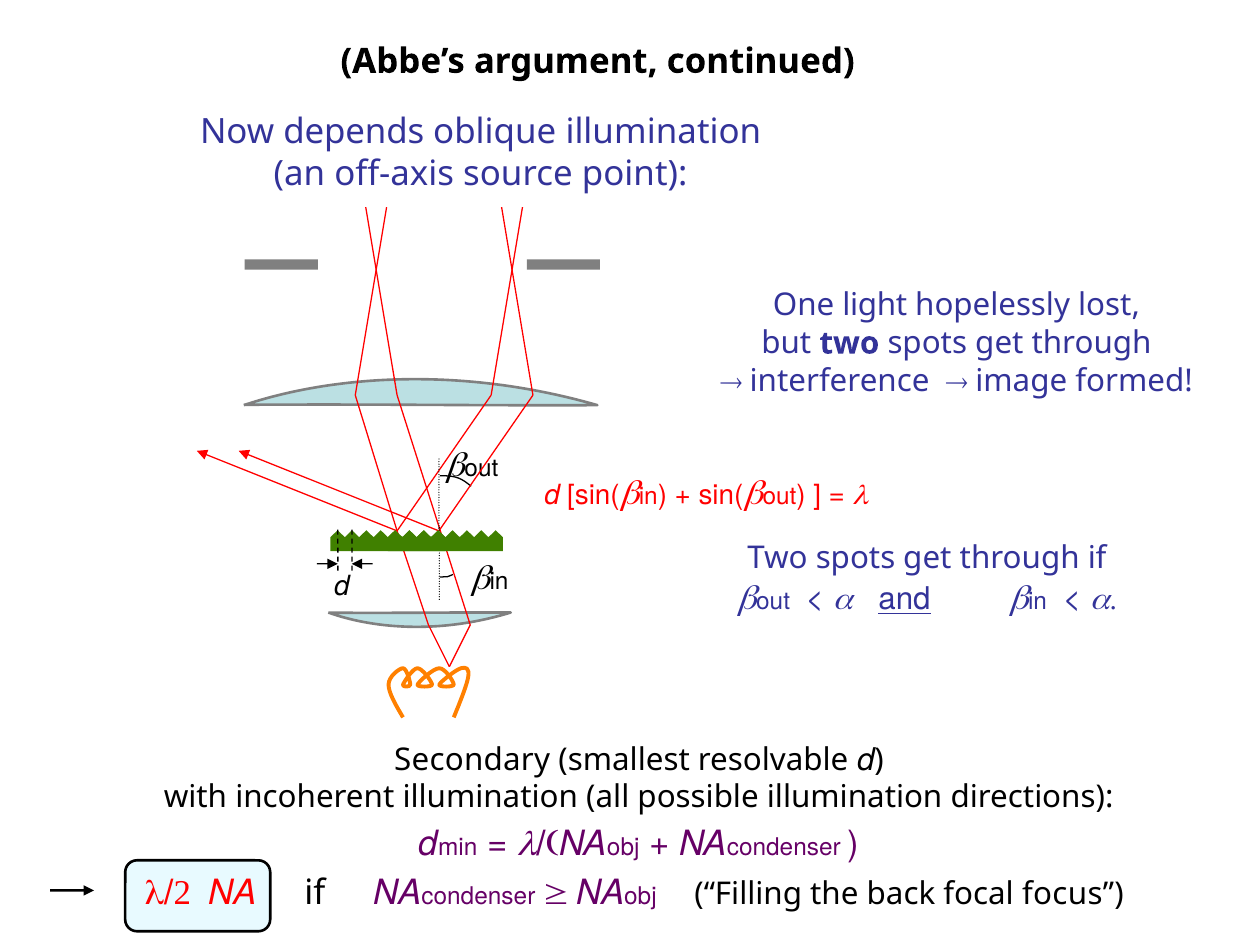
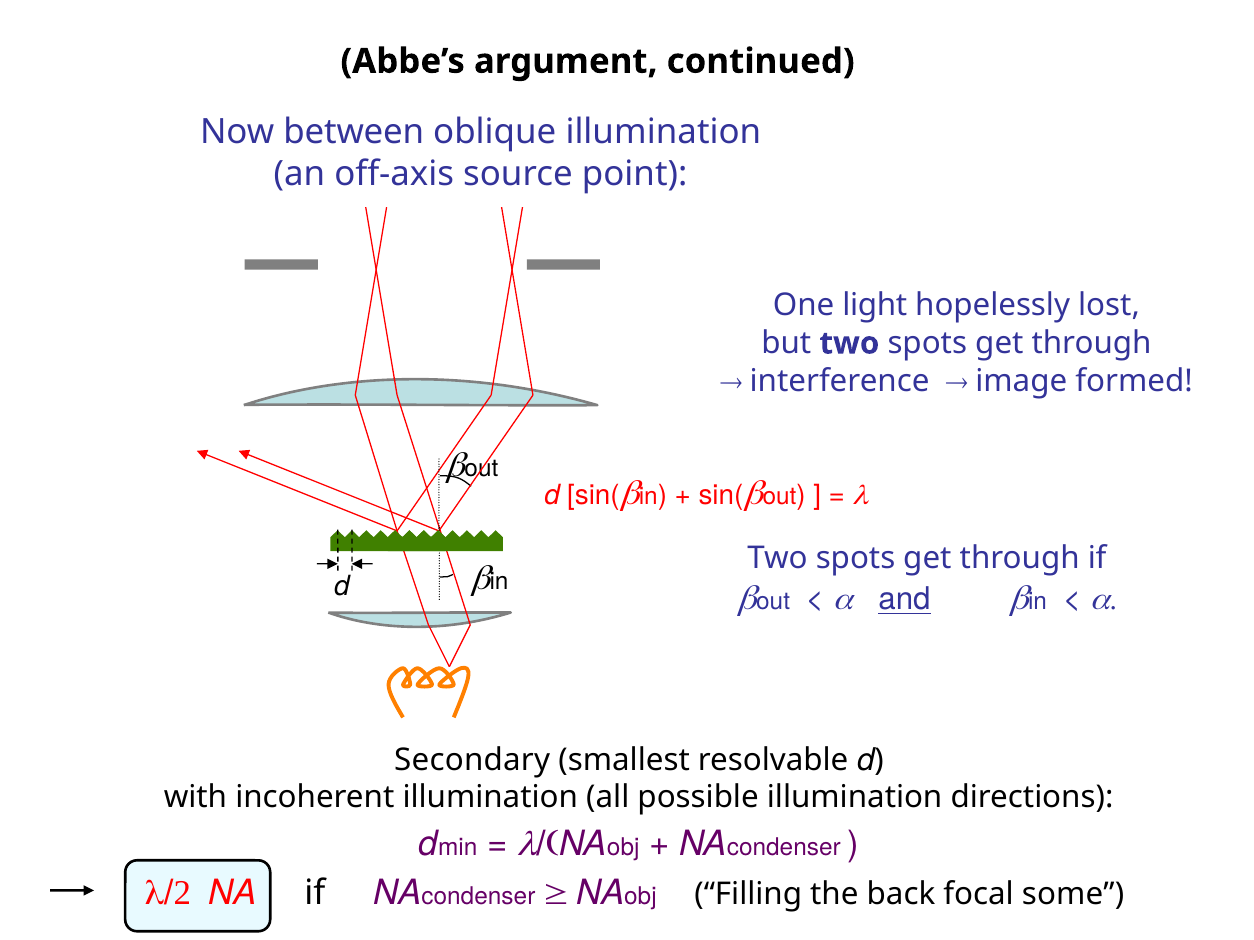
depends: depends -> between
focus: focus -> some
